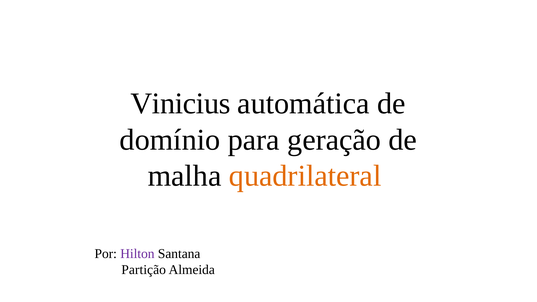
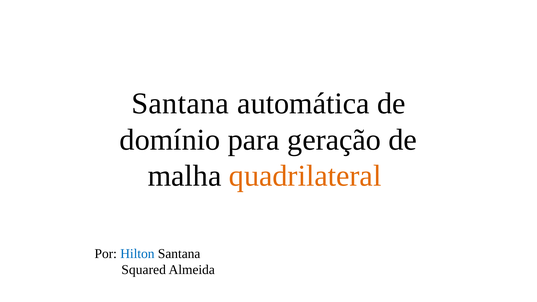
Vinicius at (181, 103): Vinicius -> Santana
Hilton colour: purple -> blue
Partição: Partição -> Squared
